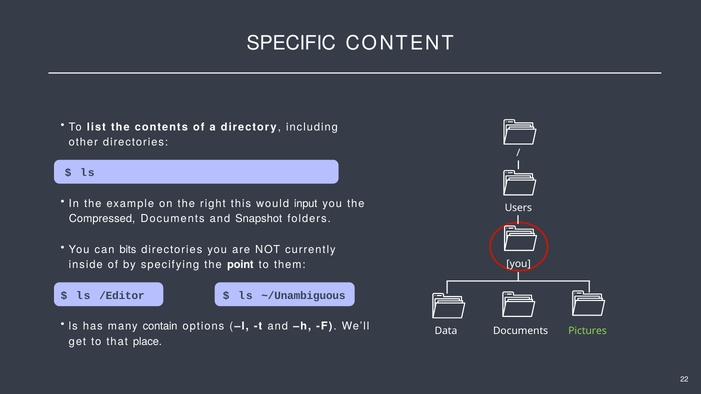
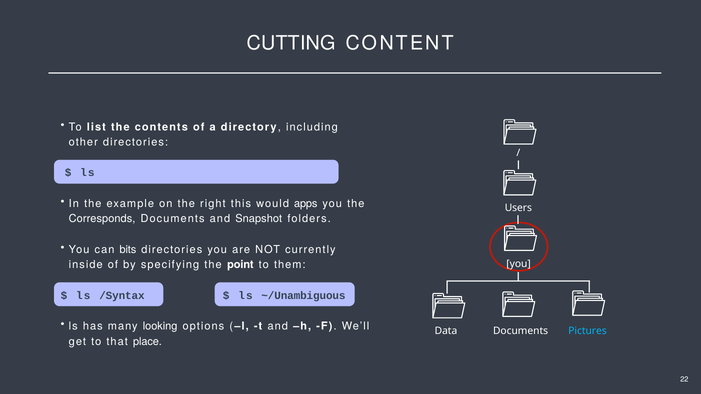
SPECIFIC: SPECIFIC -> CUTTING
input: input -> apps
Compressed: Compressed -> Corresponds
/Editor: /Editor -> /Syntax
contain: contain -> looking
Pictures colour: light green -> light blue
